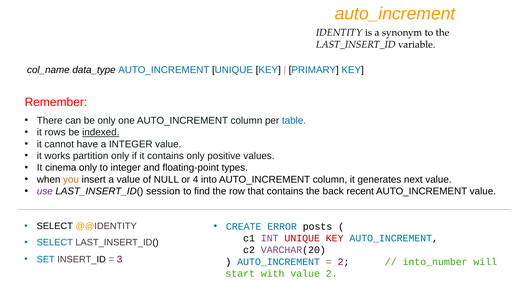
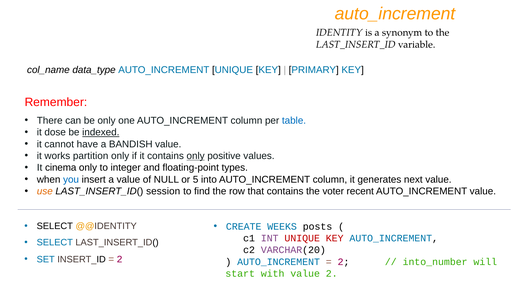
rows: rows -> dose
a INTEGER: INTEGER -> BANDISH
only at (196, 156) underline: none -> present
you colour: orange -> blue
4: 4 -> 5
use colour: purple -> orange
back: back -> voter
ERROR: ERROR -> WEEKS
3 at (120, 260): 3 -> 2
